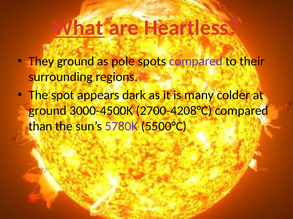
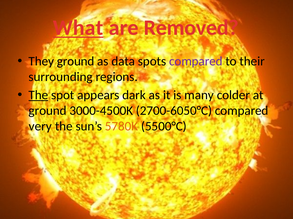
Heartless: Heartless -> Removed
pole: pole -> data
The at (38, 95) underline: none -> present
2700-4208°C: 2700-4208°C -> 2700-6050°C
than: than -> very
5780K colour: purple -> orange
